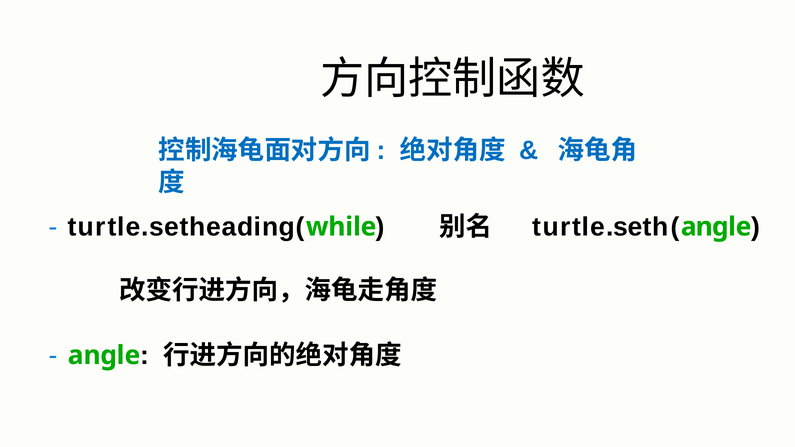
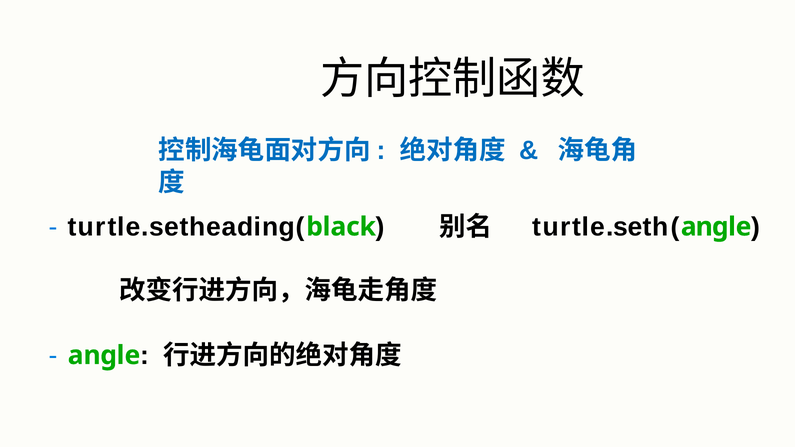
while: while -> black
